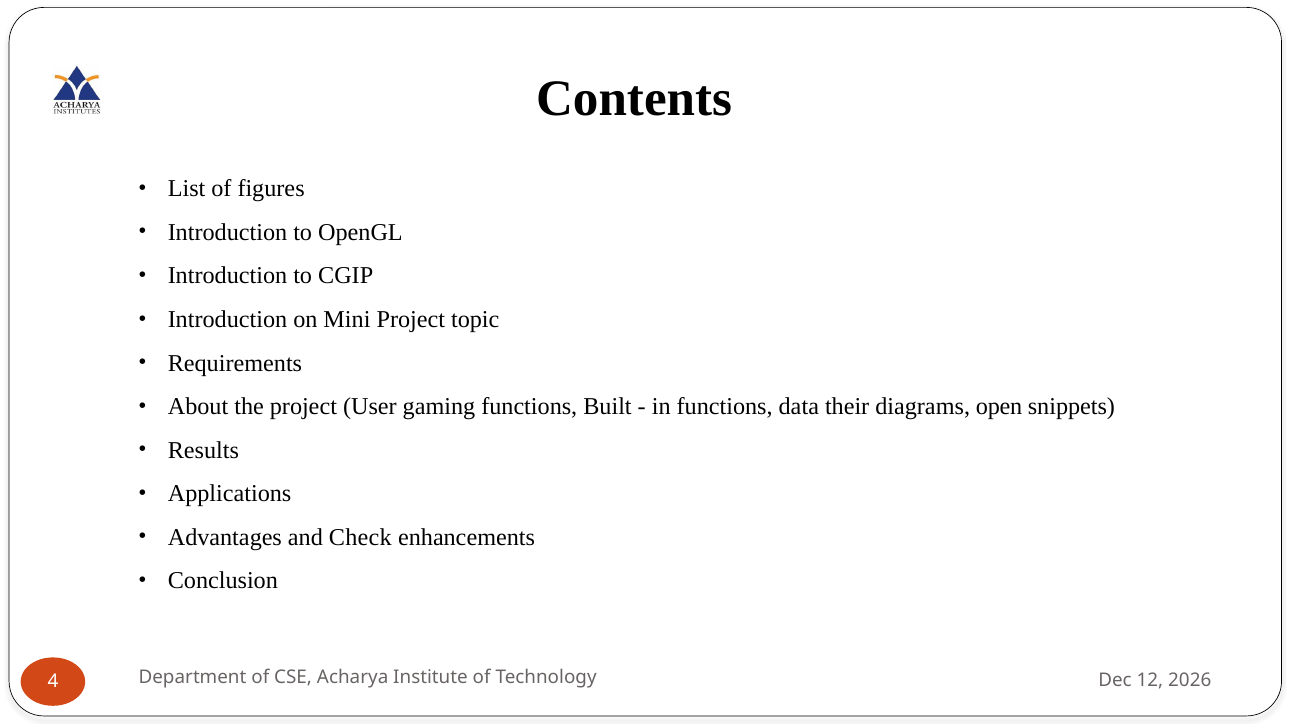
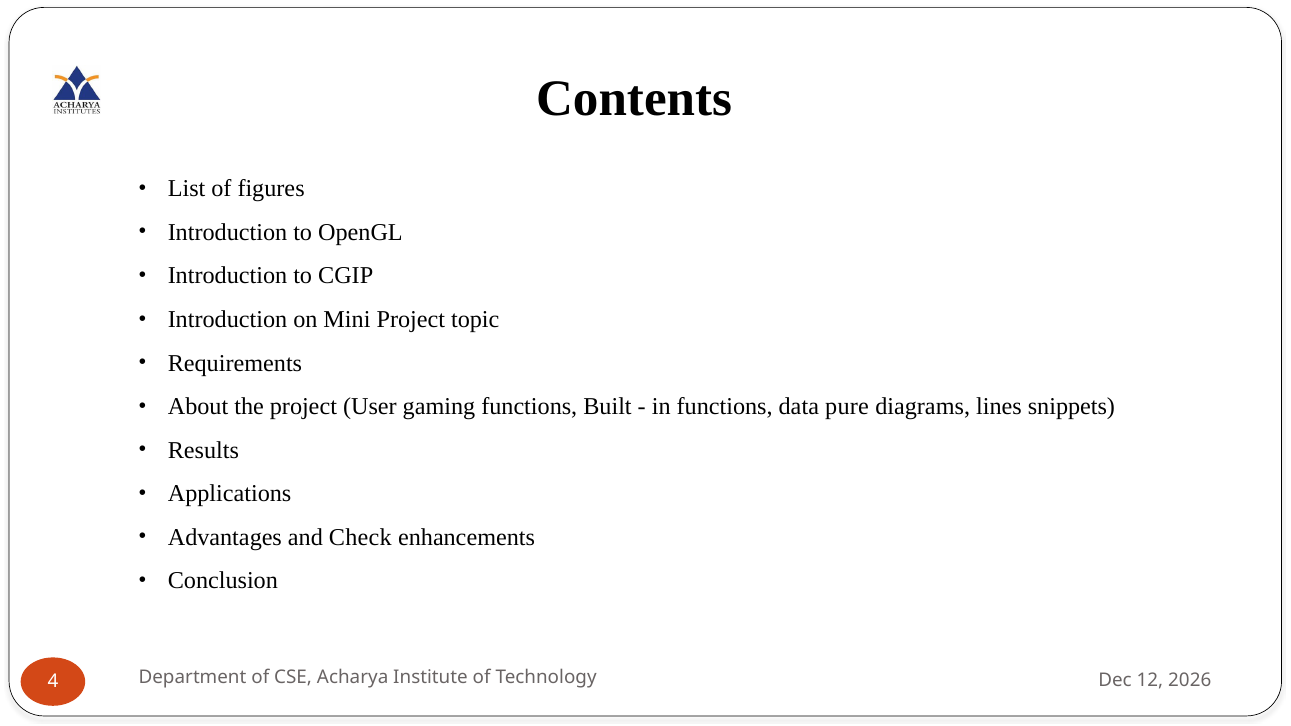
their: their -> pure
open: open -> lines
